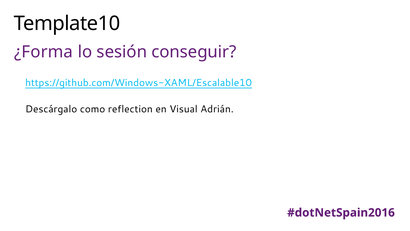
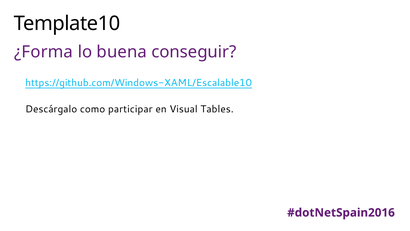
sesión: sesión -> buena
reflection: reflection -> participar
Adrián: Adrián -> Tables
